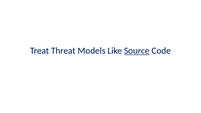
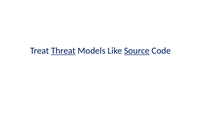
Threat underline: none -> present
